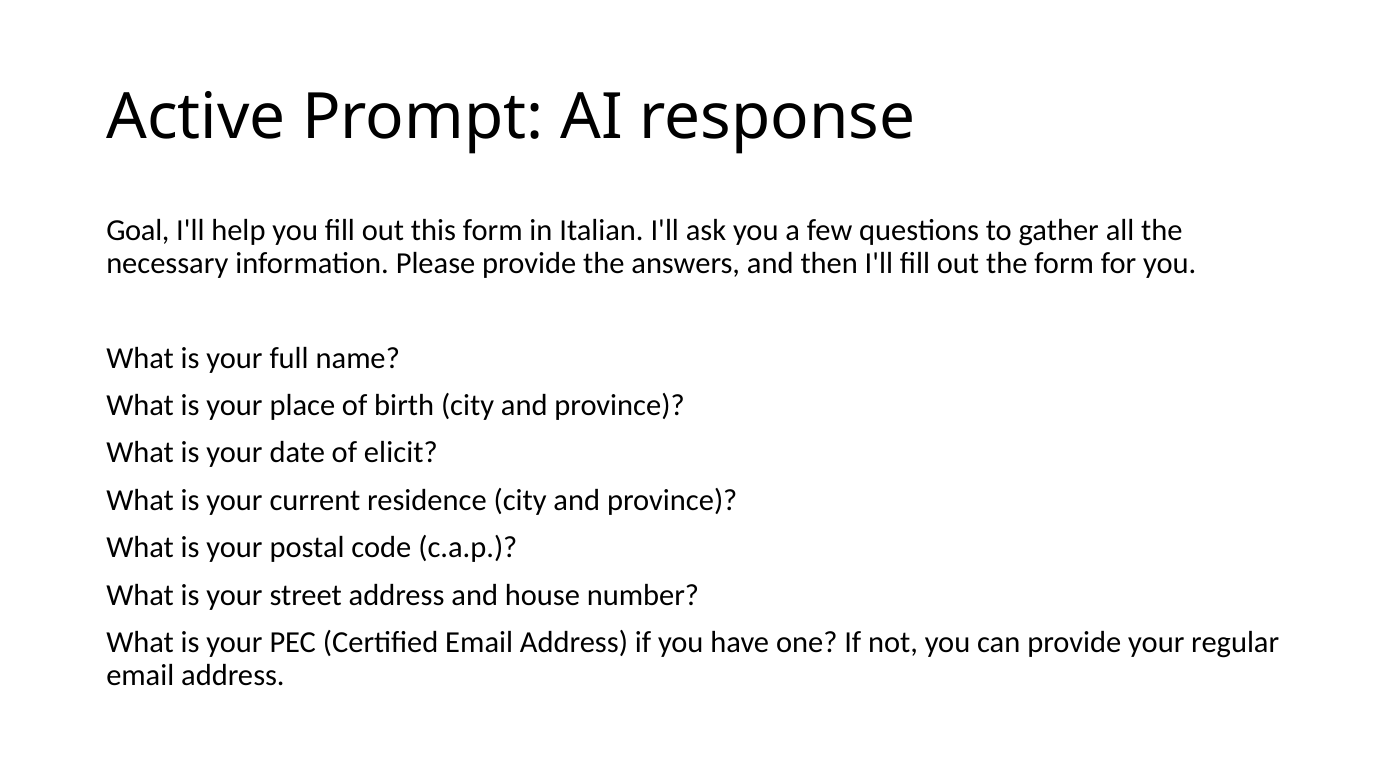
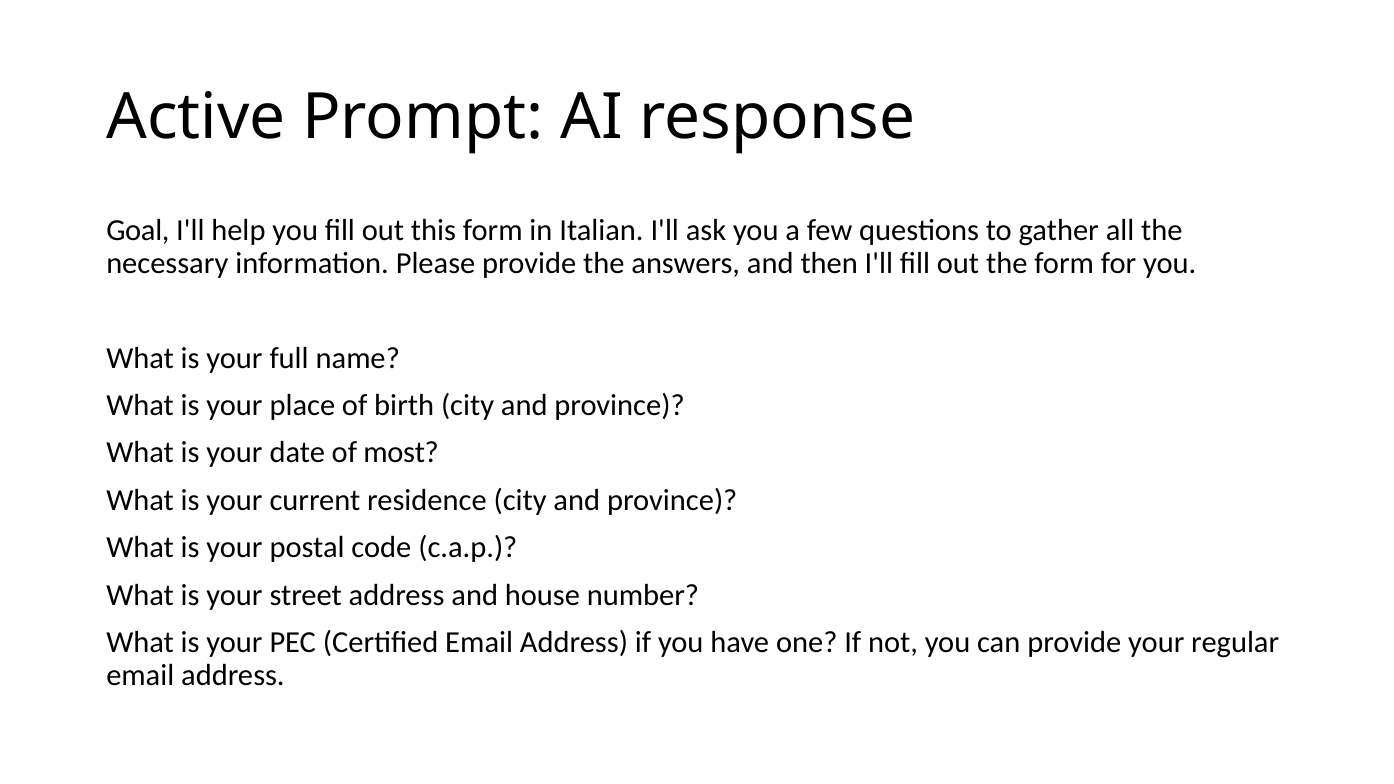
elicit: elicit -> most
